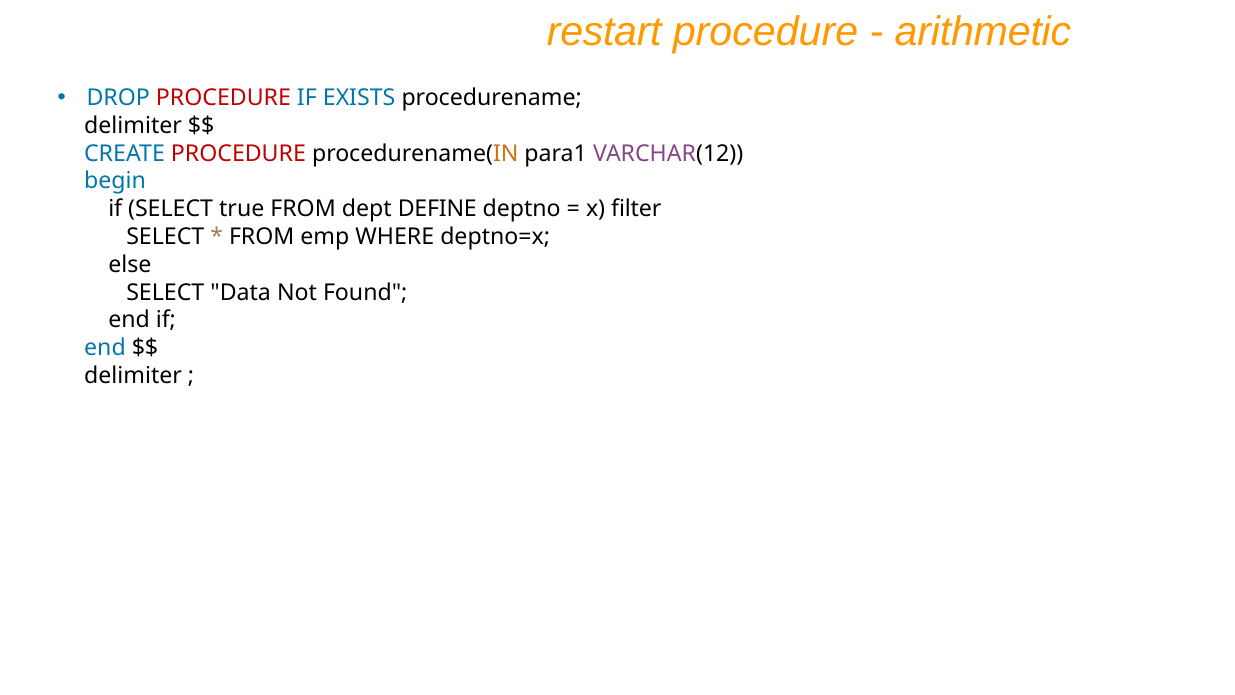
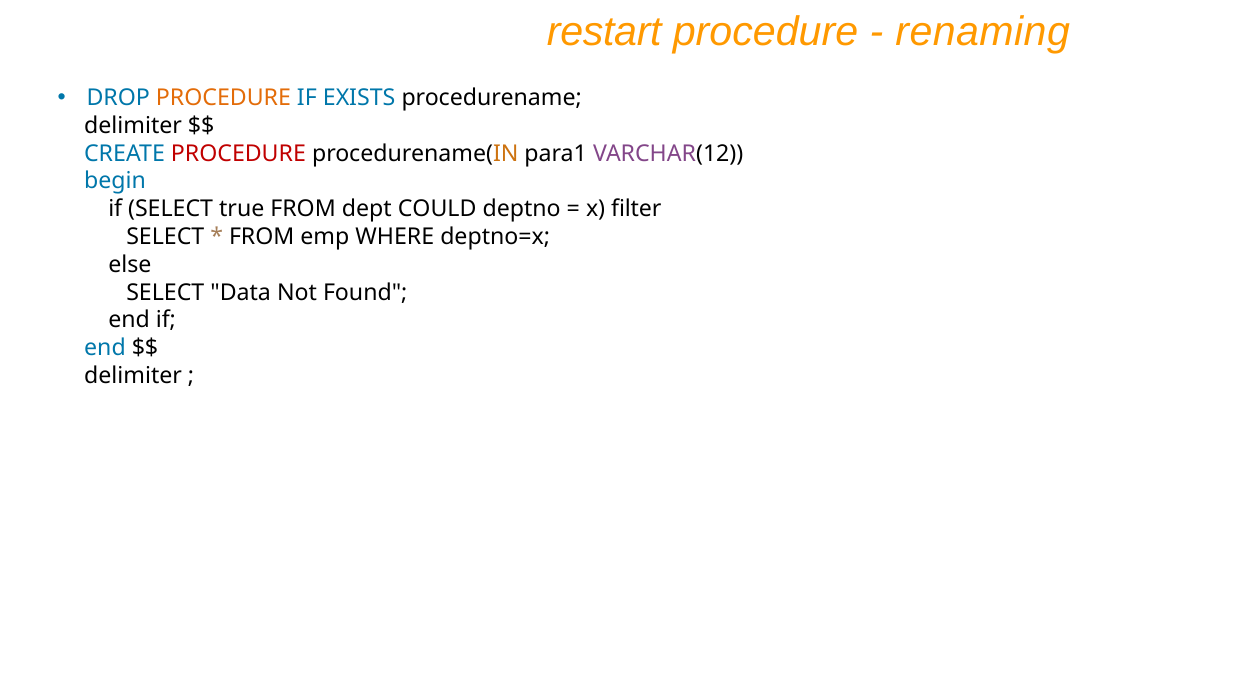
arithmetic: arithmetic -> renaming
PROCEDURE at (223, 98) colour: red -> orange
DEFINE: DEFINE -> COULD
